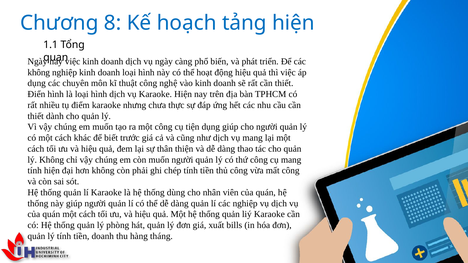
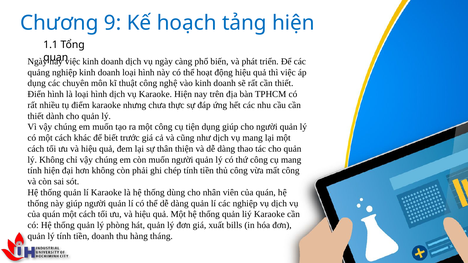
8: 8 -> 9
không at (39, 72): không -> quảng
